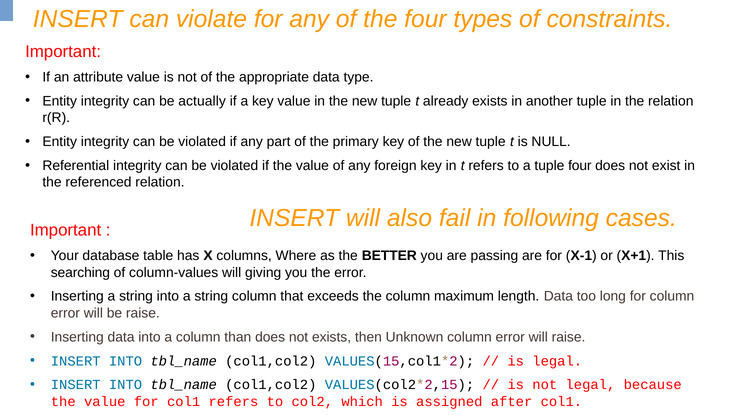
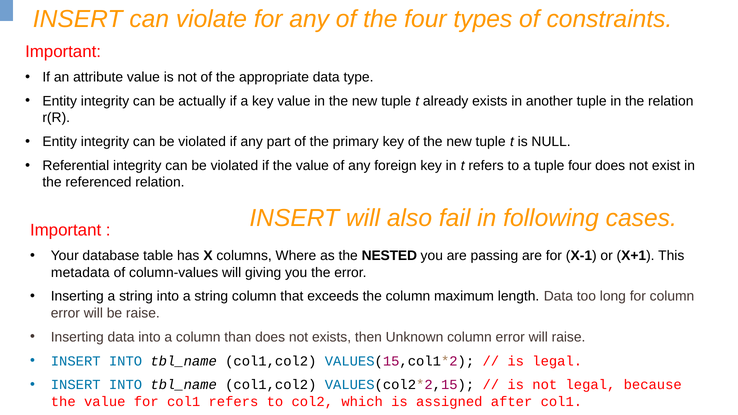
BETTER: BETTER -> NESTED
searching: searching -> metadata
